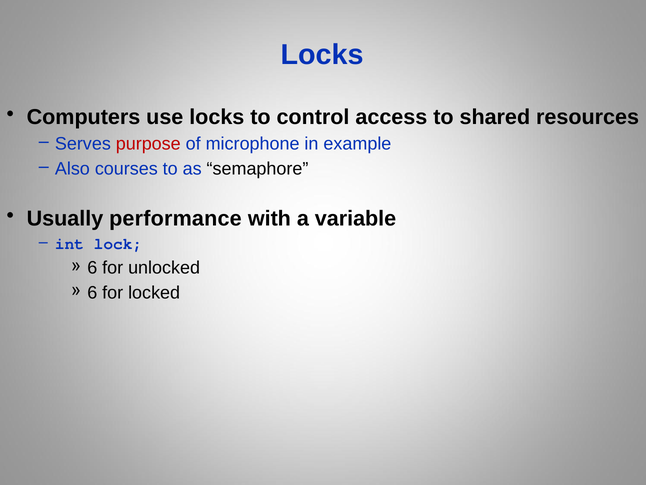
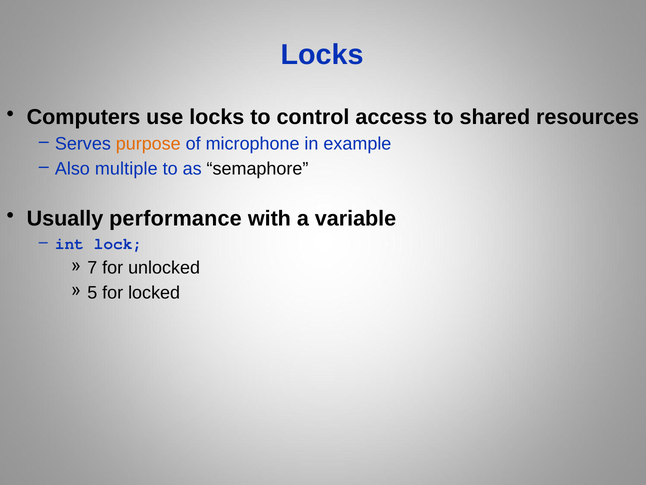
purpose colour: red -> orange
courses: courses -> multiple
6 at (92, 268): 6 -> 7
6 at (92, 292): 6 -> 5
